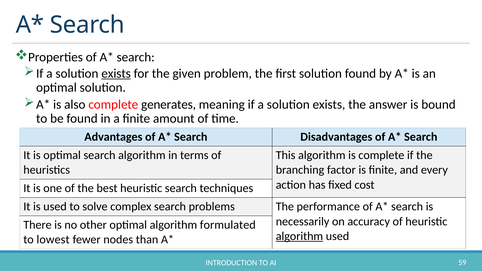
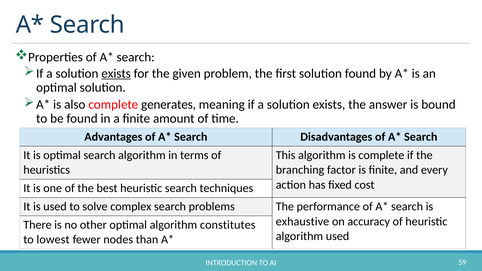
necessarily: necessarily -> exhaustive
formulated: formulated -> constitutes
algorithm at (299, 236) underline: present -> none
